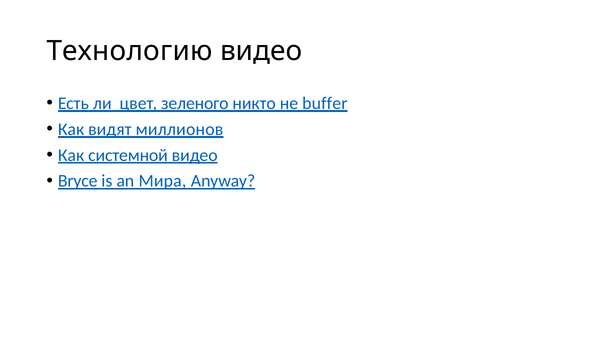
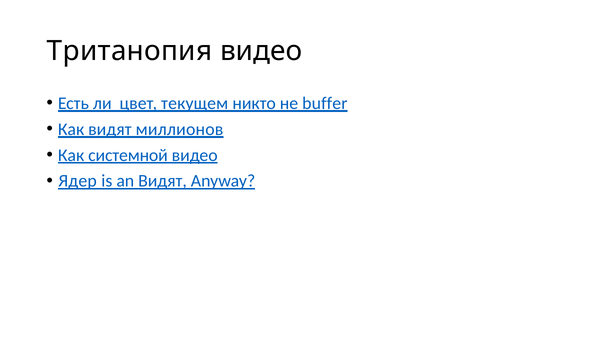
Технологию: Технологию -> Тританопия
зеленого: зеленого -> текущем
Bryce: Bryce -> Ядер
an Мира: Мира -> Видят
